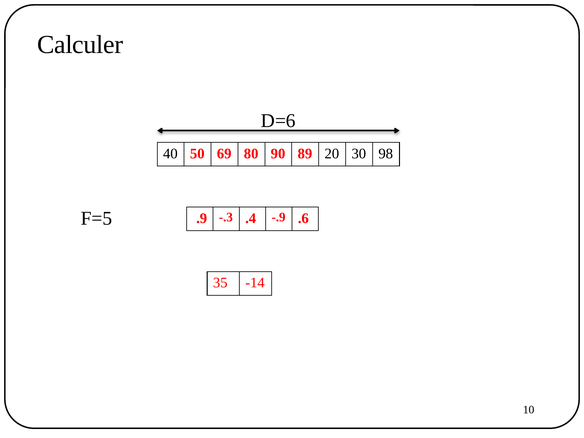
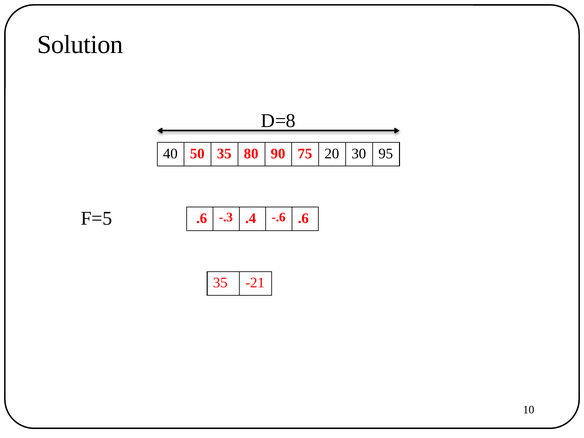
Calculer: Calculer -> Solution
D=6: D=6 -> D=8
50 69: 69 -> 35
89: 89 -> 75
98: 98 -> 95
F=5 .9: .9 -> .6
-.9: -.9 -> -.6
-14: -14 -> -21
